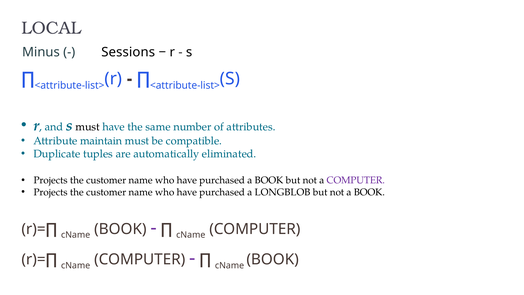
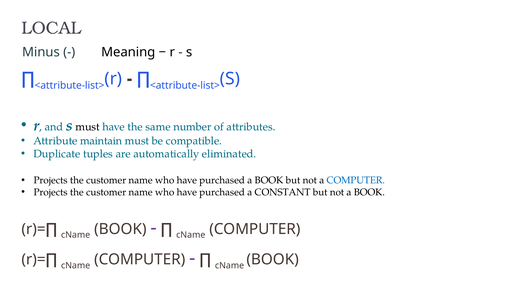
Sessions: Sessions -> Meaning
COMPUTER at (356, 180) colour: purple -> blue
LONGBLOB: LONGBLOB -> CONSTANT
